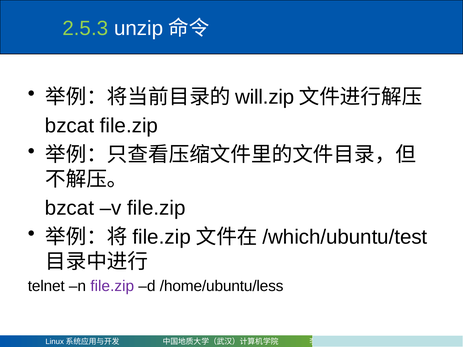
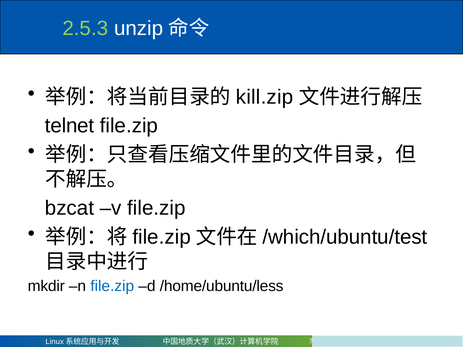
will.zip: will.zip -> kill.zip
bzcat at (69, 126): bzcat -> telnet
telnet: telnet -> mkdir
file.zip at (112, 286) colour: purple -> blue
